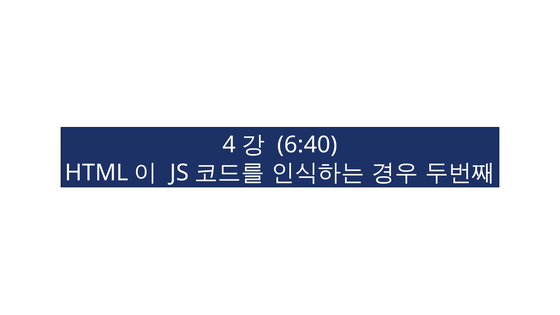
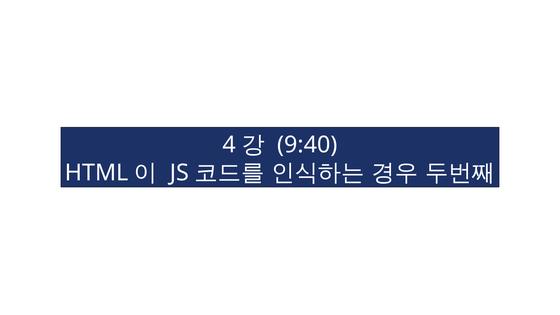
6:40: 6:40 -> 9:40
